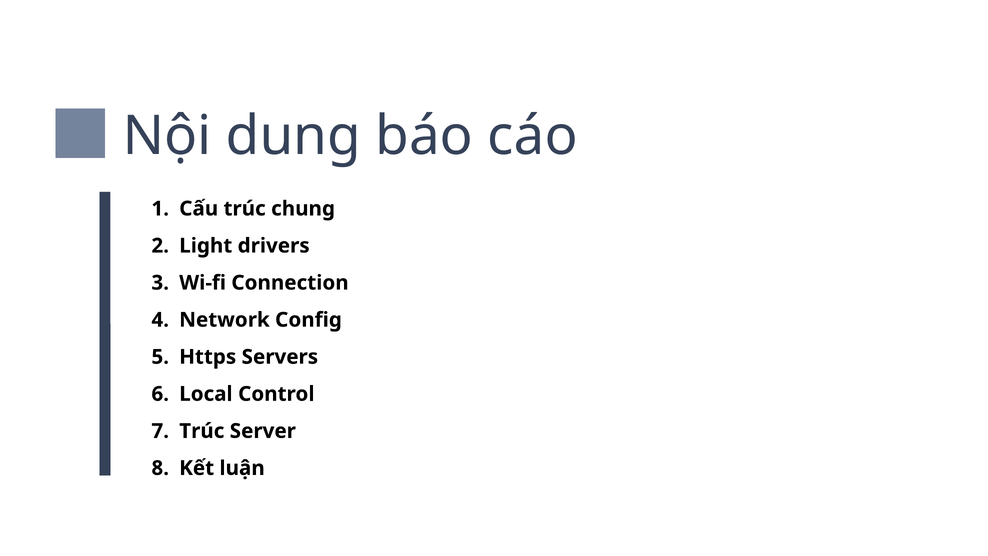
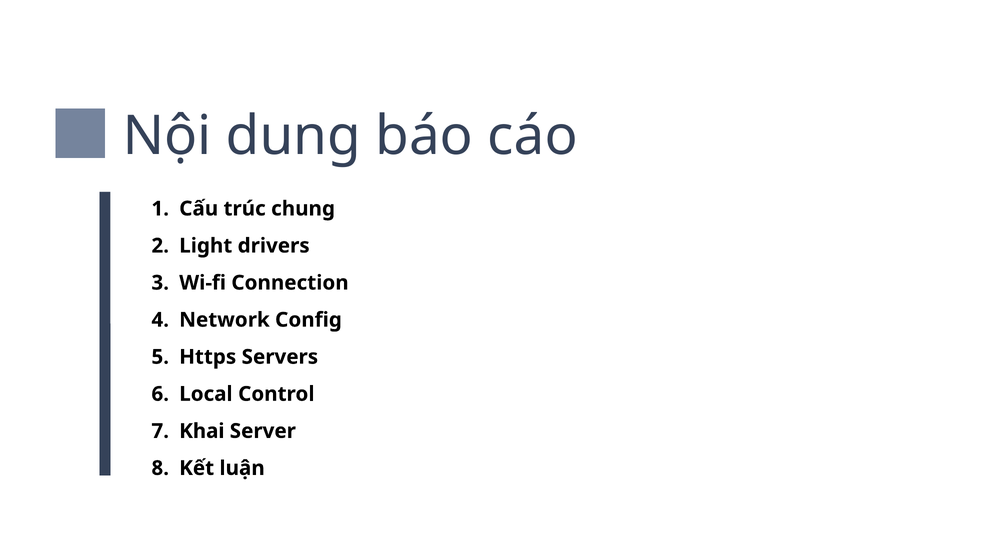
Trúc at (202, 431): Trúc -> Khai
